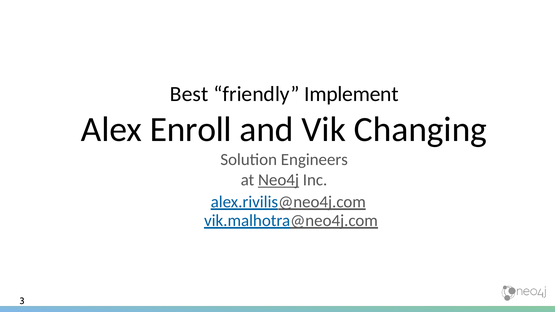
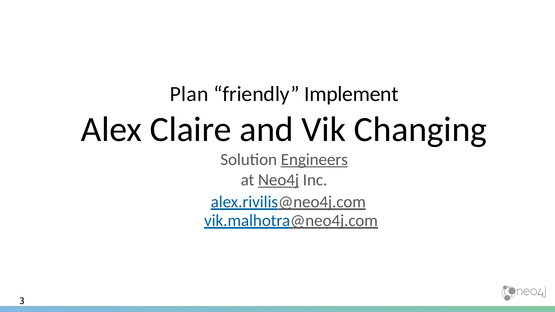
Best: Best -> Plan
Enroll: Enroll -> Claire
Engineers underline: none -> present
